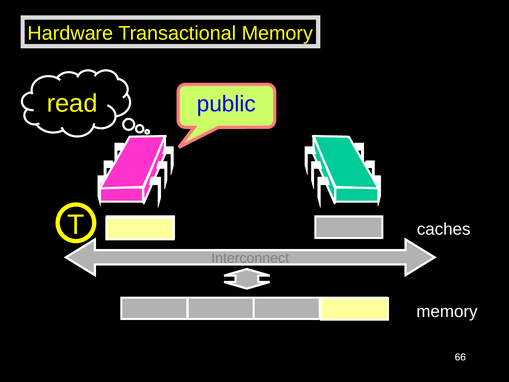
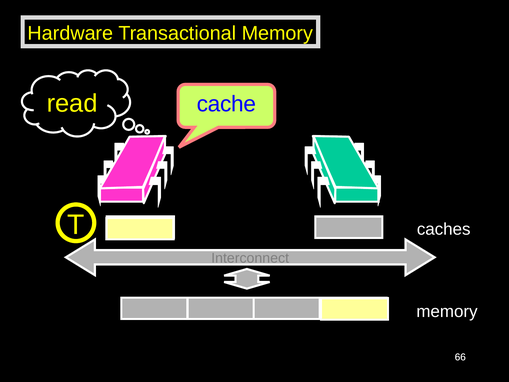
public: public -> cache
